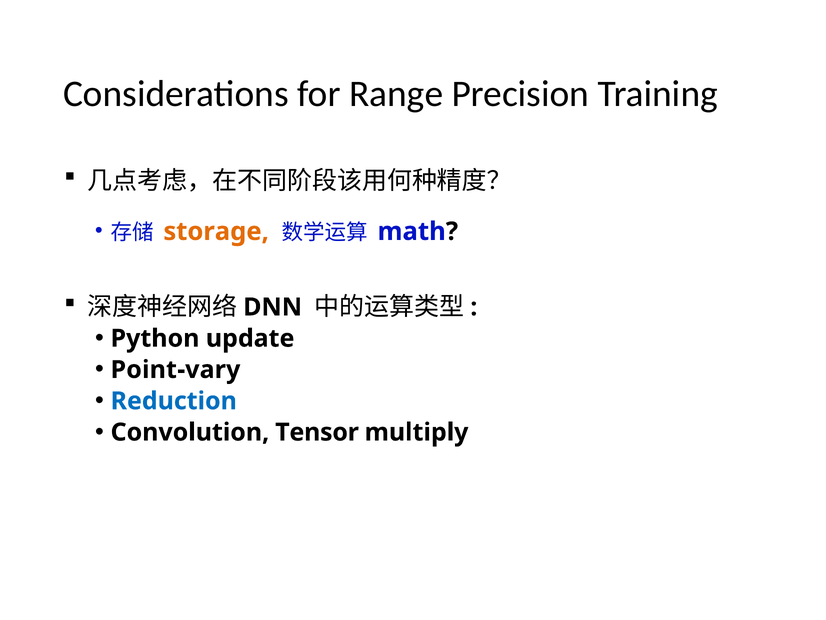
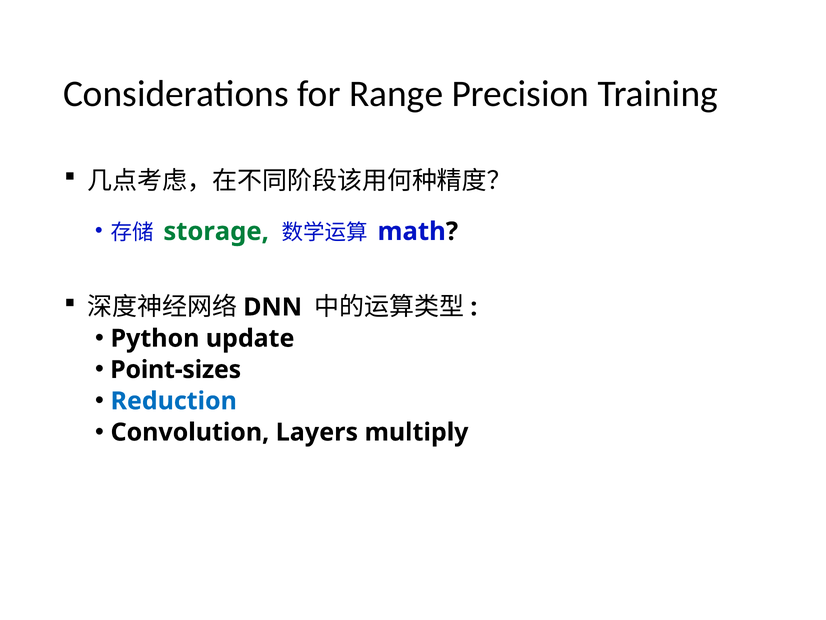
storage colour: orange -> green
Point-vary: Point-vary -> Point-sizes
Tensor: Tensor -> Layers
